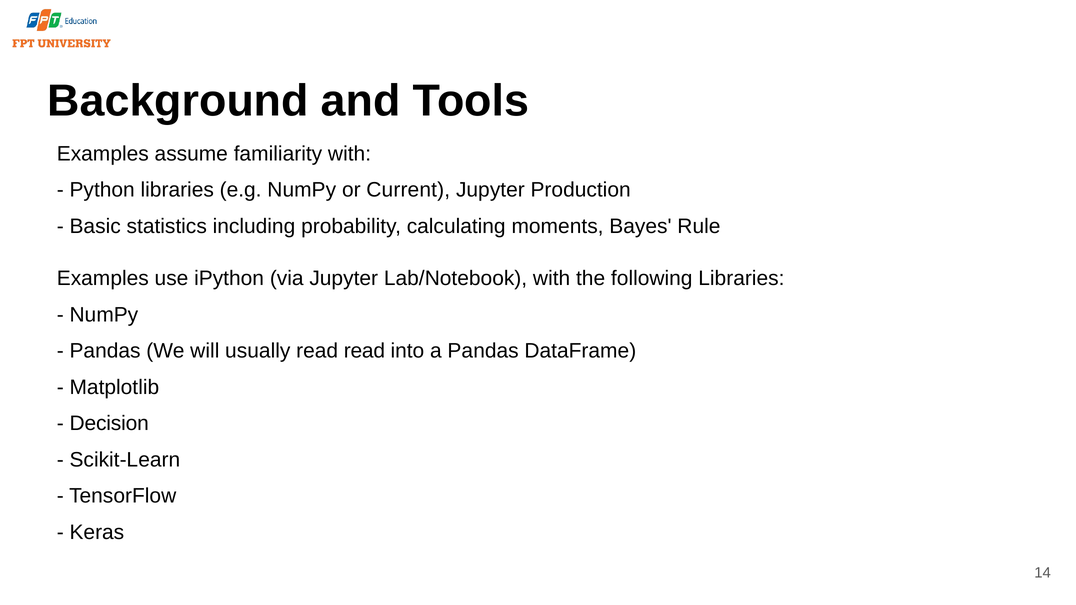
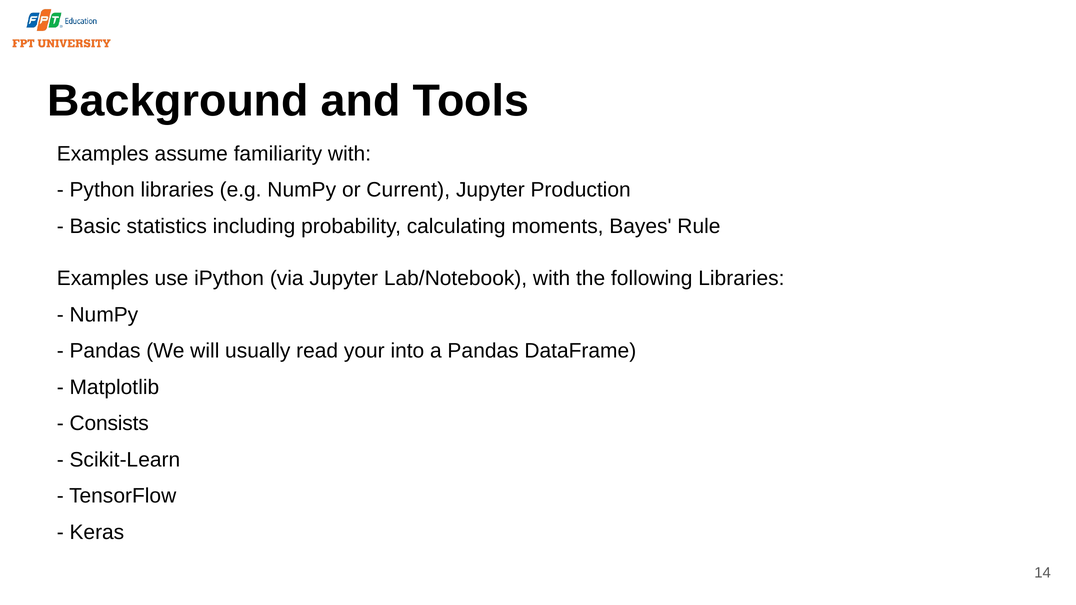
read read: read -> your
Decision: Decision -> Consists
